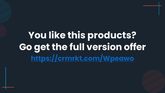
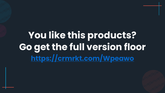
offer: offer -> floor
